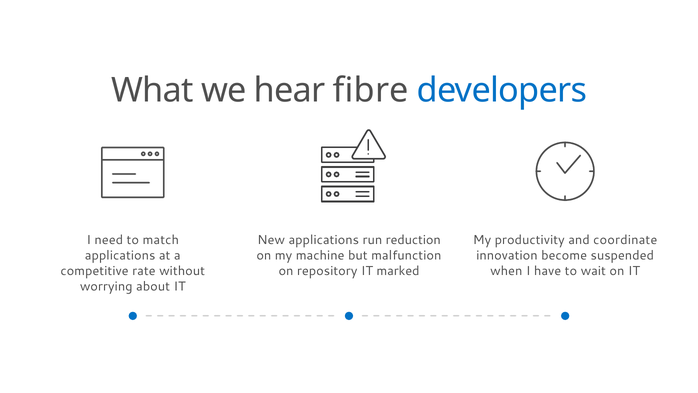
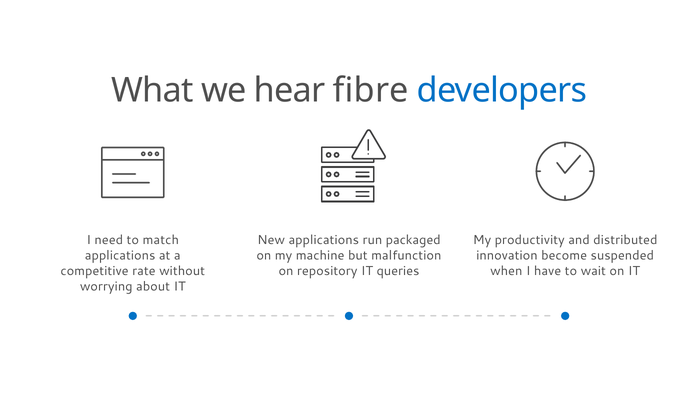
reduction: reduction -> packaged
coordinate: coordinate -> distributed
marked: marked -> queries
